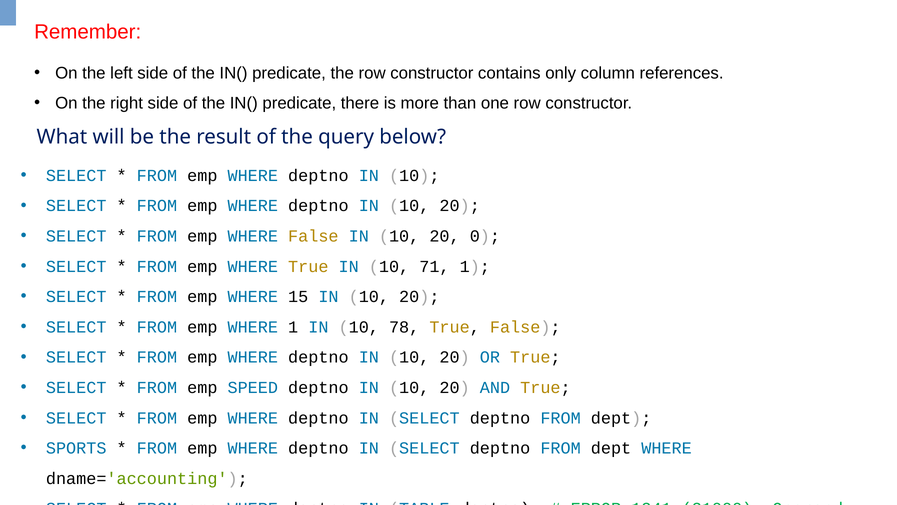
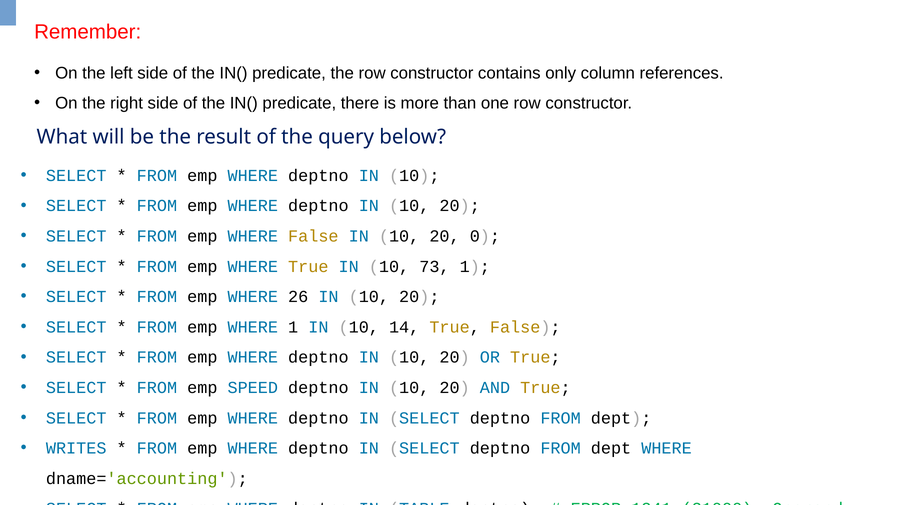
71: 71 -> 73
15: 15 -> 26
78: 78 -> 14
SPORTS: SPORTS -> WRITES
